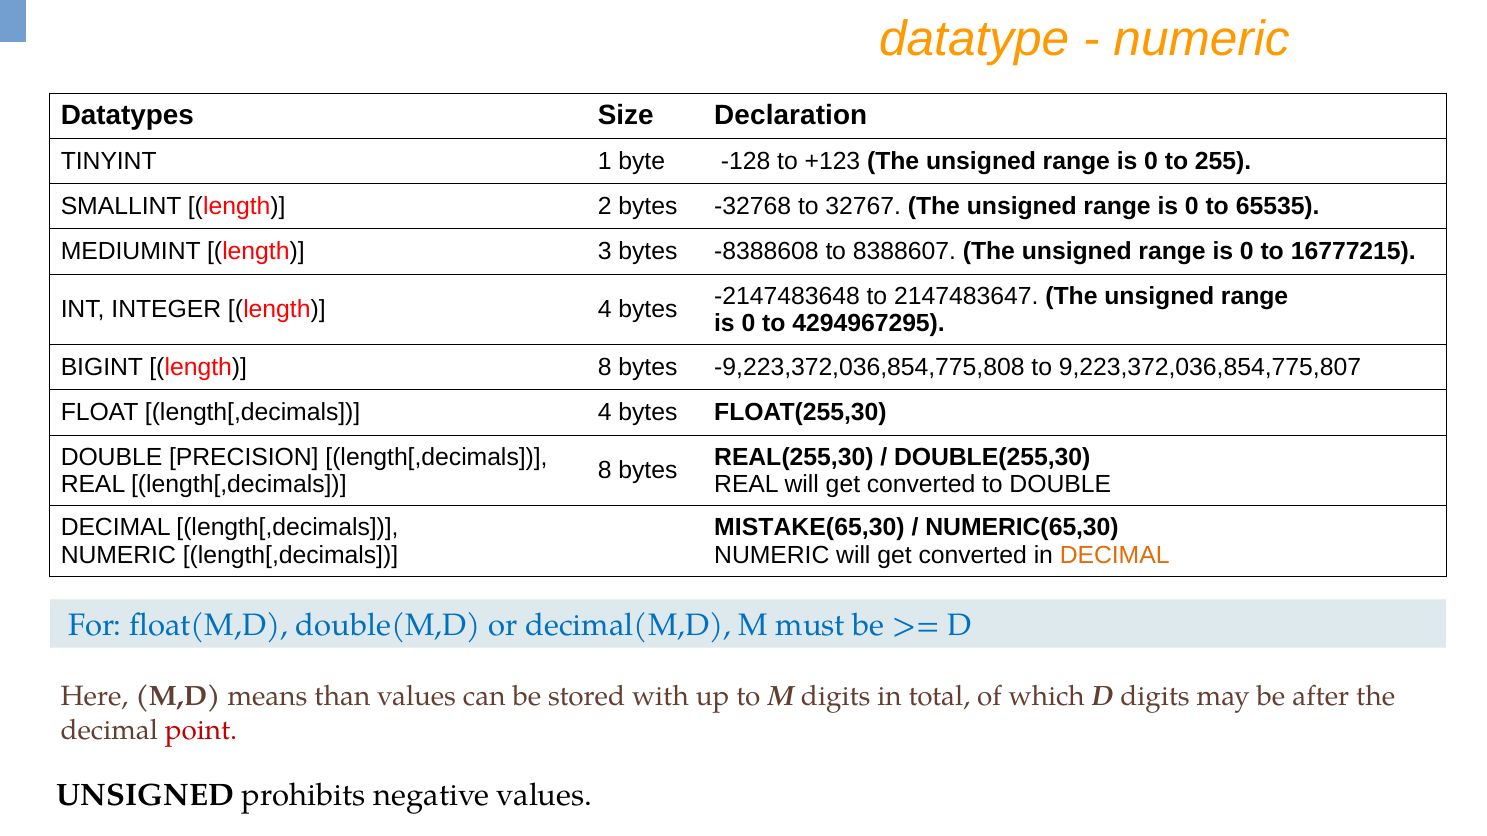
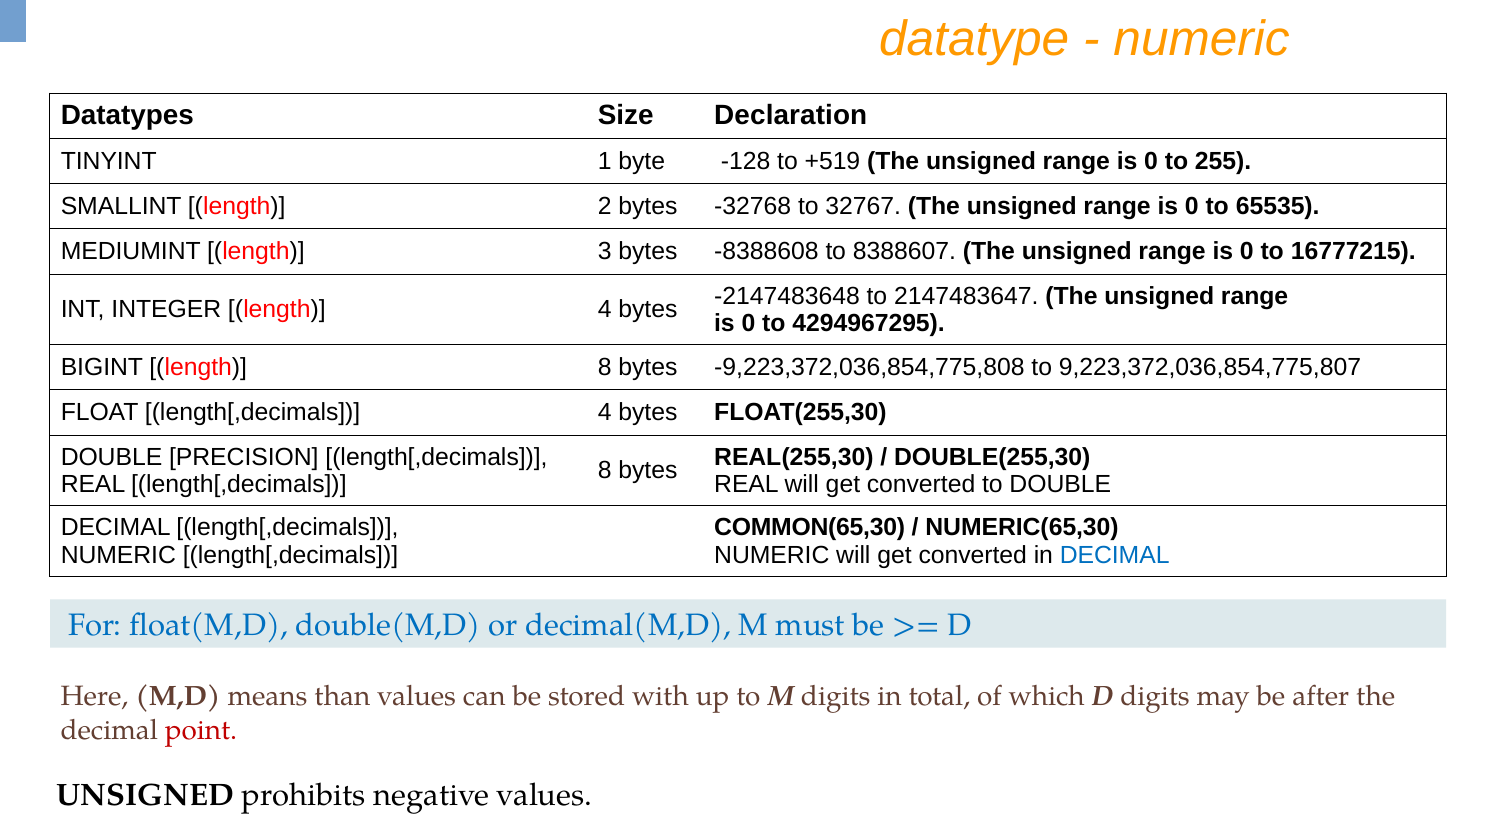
+123: +123 -> +519
MISTAKE(65,30: MISTAKE(65,30 -> COMMON(65,30
DECIMAL at (1115, 555) colour: orange -> blue
